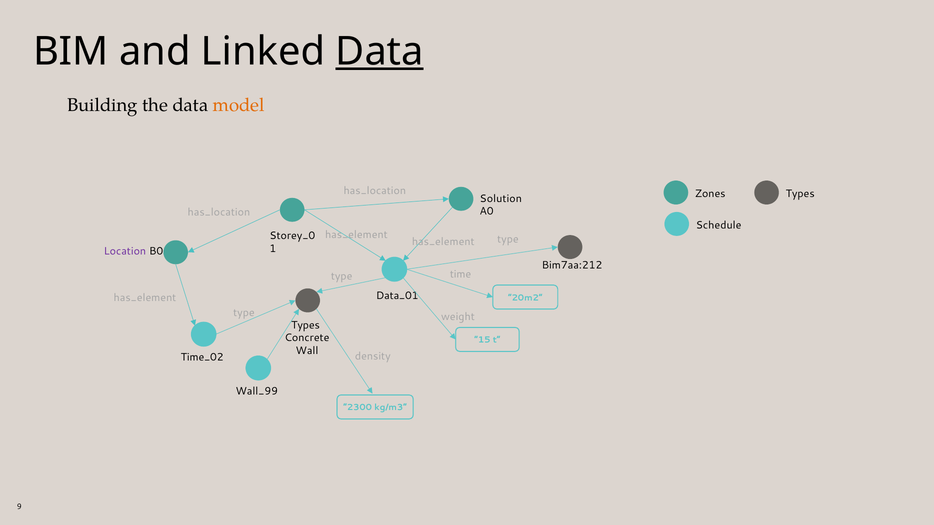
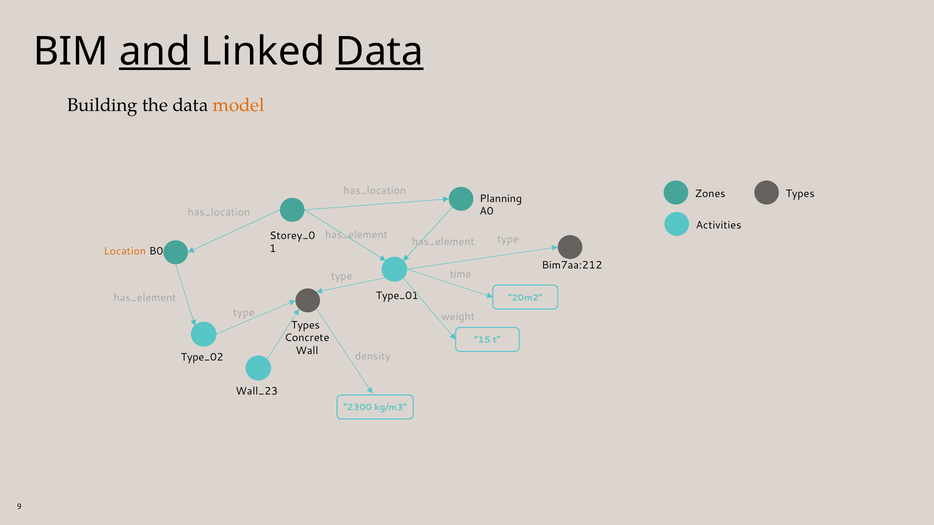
and underline: none -> present
Solution: Solution -> Planning
Schedule: Schedule -> Activities
Location colour: purple -> orange
Data_01: Data_01 -> Type_01
Time_02: Time_02 -> Type_02
Wall_99: Wall_99 -> Wall_23
